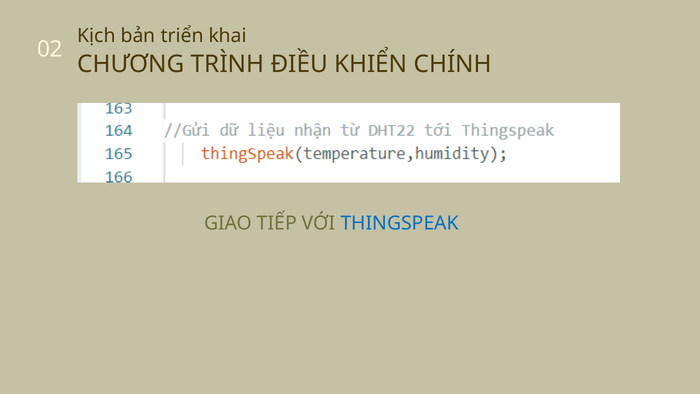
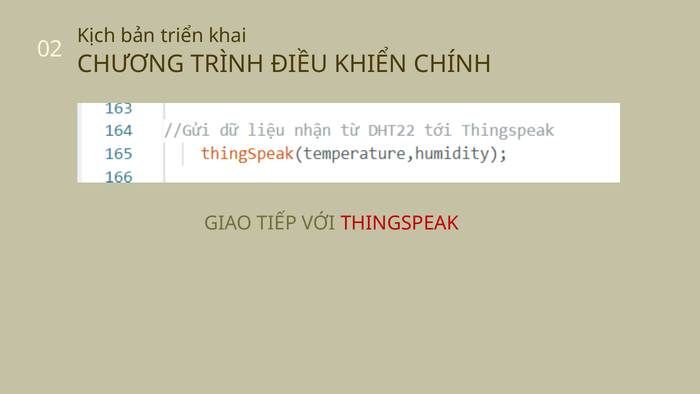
THINGSPEAK colour: blue -> red
